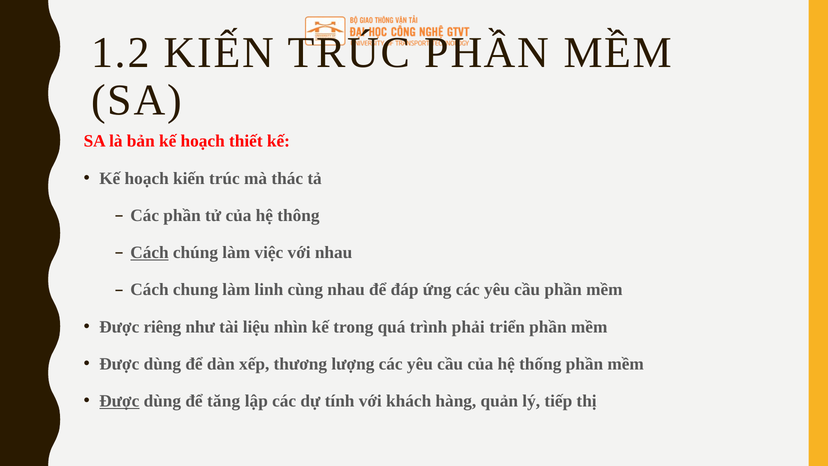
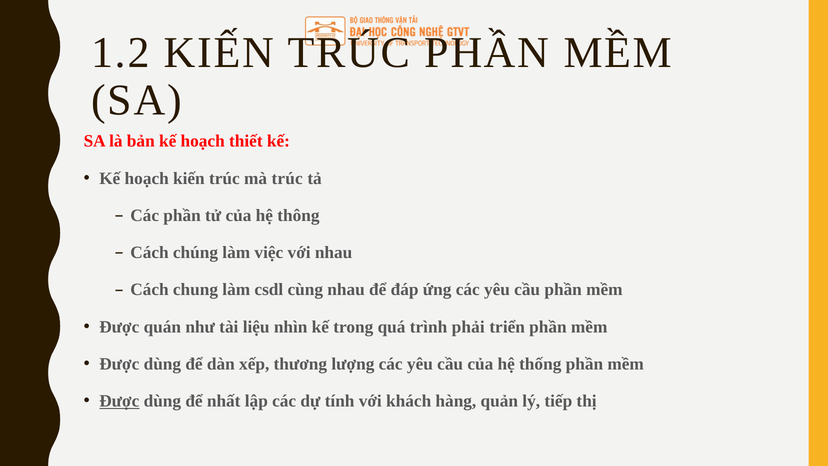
mà thác: thác -> trúc
Cách at (149, 252) underline: present -> none
linh: linh -> csdl
riêng: riêng -> quán
tăng: tăng -> nhất
